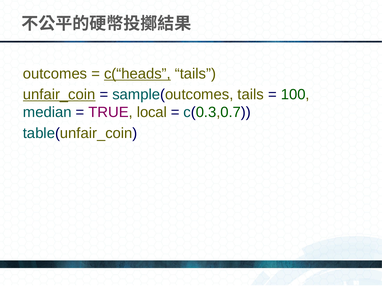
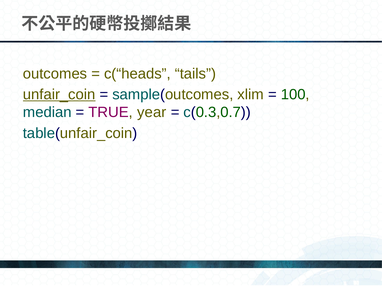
c(“heads underline: present -> none
sample(outcomes tails: tails -> xlim
local: local -> year
